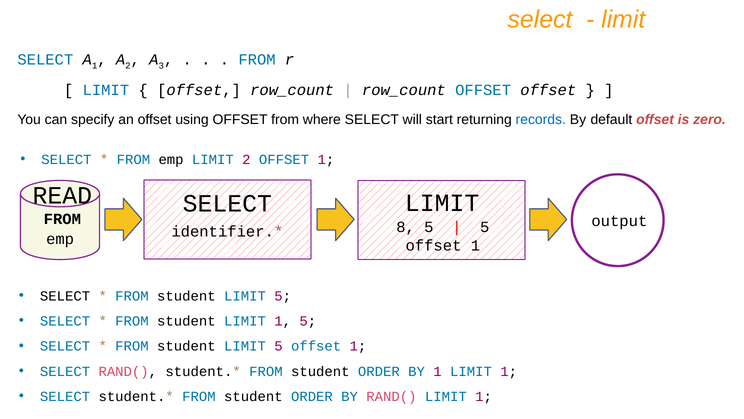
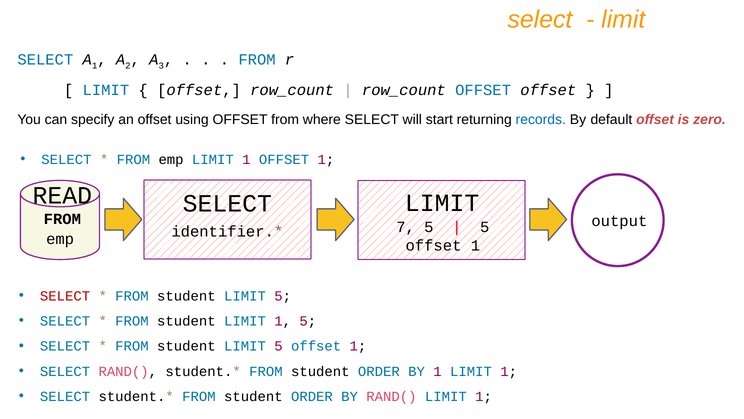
emp LIMIT 2: 2 -> 1
8: 8 -> 7
SELECT at (65, 296) colour: black -> red
